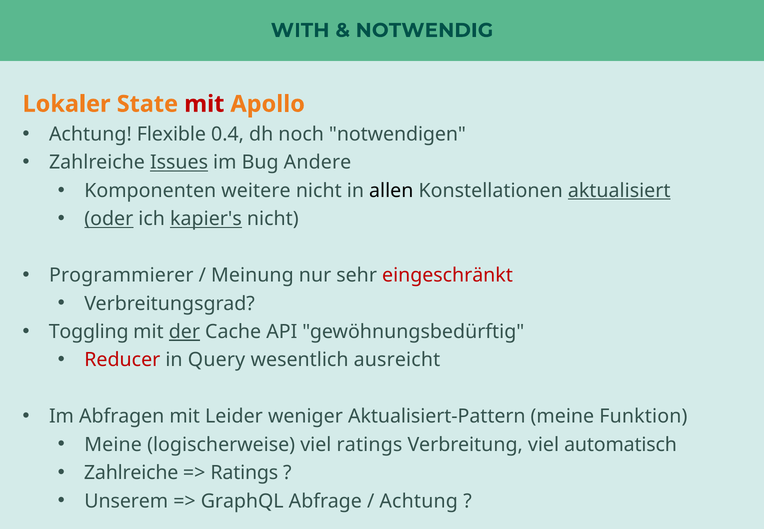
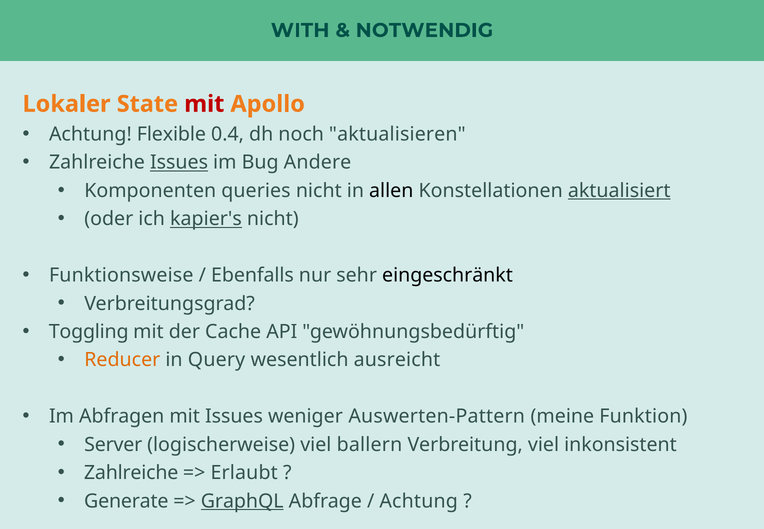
notwendigen: notwendigen -> aktualisieren
weitere: weitere -> queries
oder underline: present -> none
Programmierer: Programmierer -> Funktionsweise
Meinung: Meinung -> Ebenfalls
eingeschränkt colour: red -> black
der underline: present -> none
Reducer colour: red -> orange
mit Leider: Leider -> Issues
Aktualisiert-Pattern: Aktualisiert-Pattern -> Auswerten-Pattern
Meine at (113, 445): Meine -> Server
viel ratings: ratings -> ballern
automatisch: automatisch -> inkonsistent
Ratings at (244, 473): Ratings -> Erlaubt
Unserem: Unserem -> Generate
GraphQL underline: none -> present
